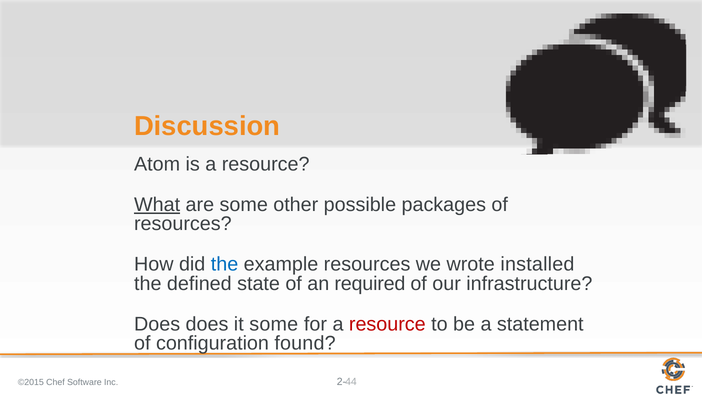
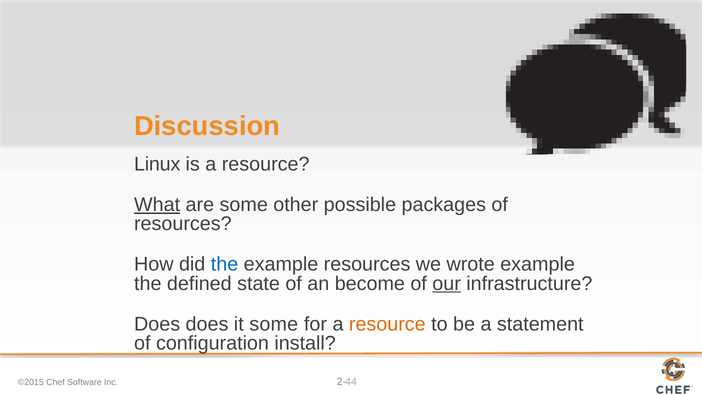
Atom: Atom -> Linux
wrote installed: installed -> example
required: required -> become
our underline: none -> present
resource at (387, 324) colour: red -> orange
found: found -> install
